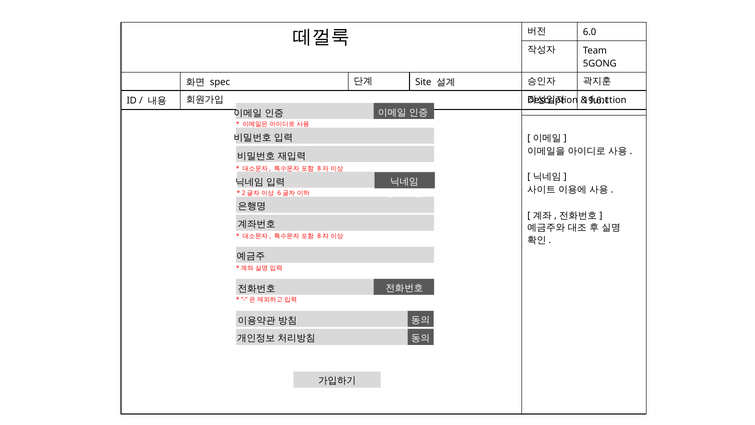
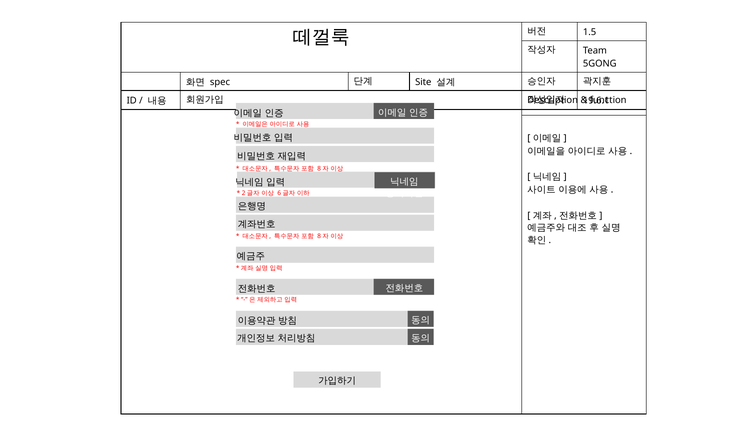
6.0: 6.0 -> 1.5
